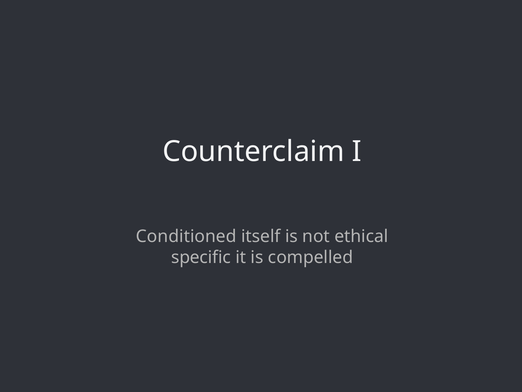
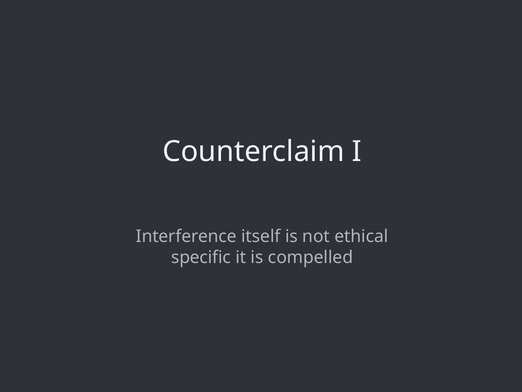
Conditioned: Conditioned -> Interference
